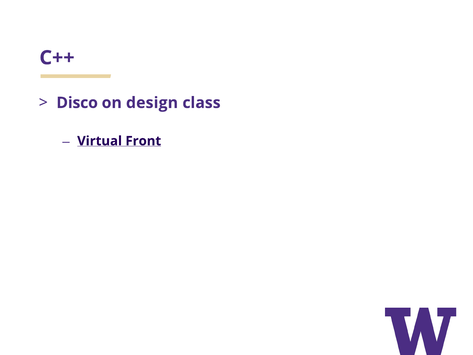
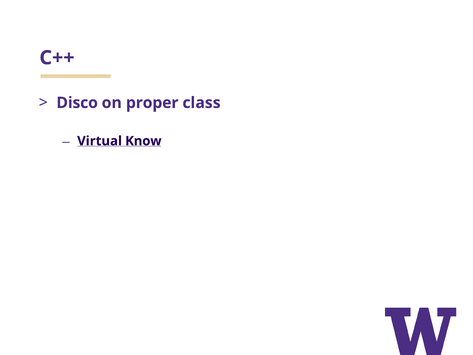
design: design -> proper
Front: Front -> Know
